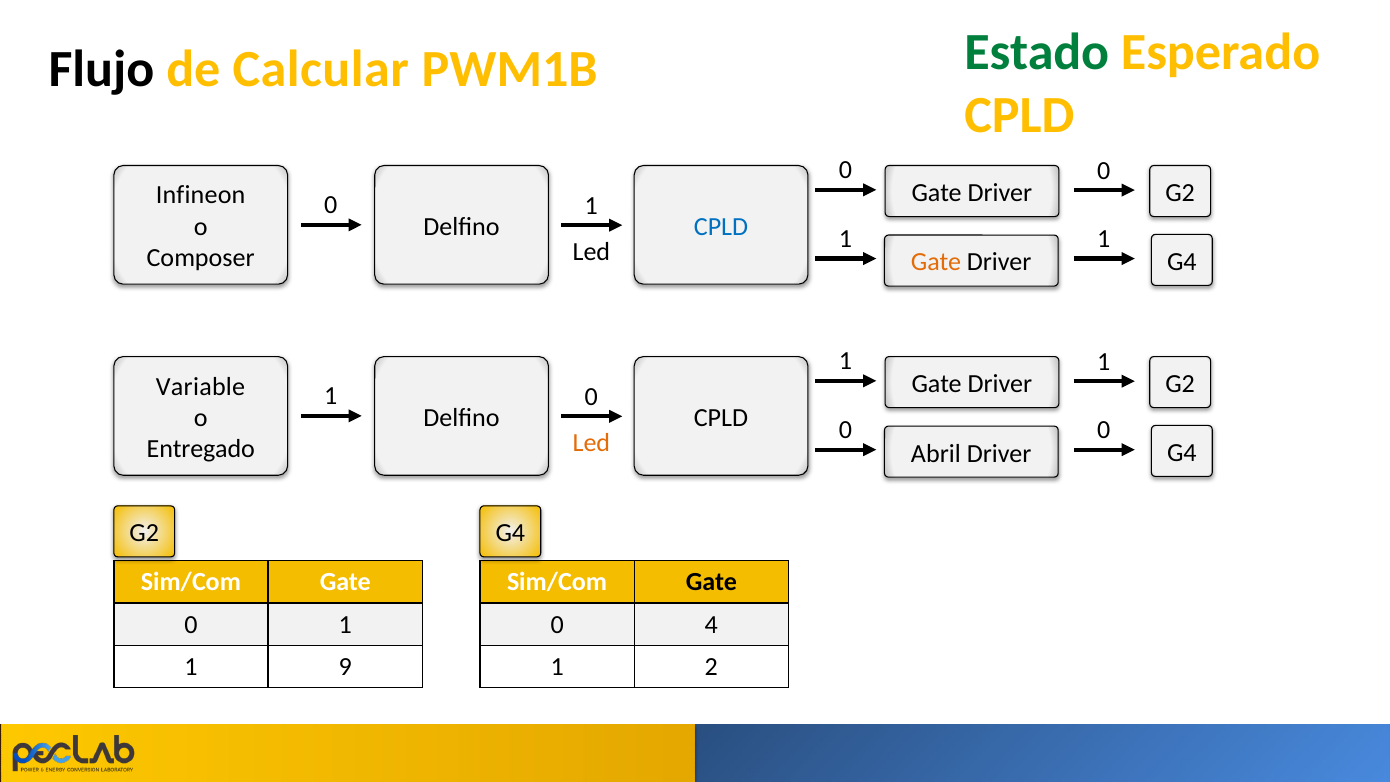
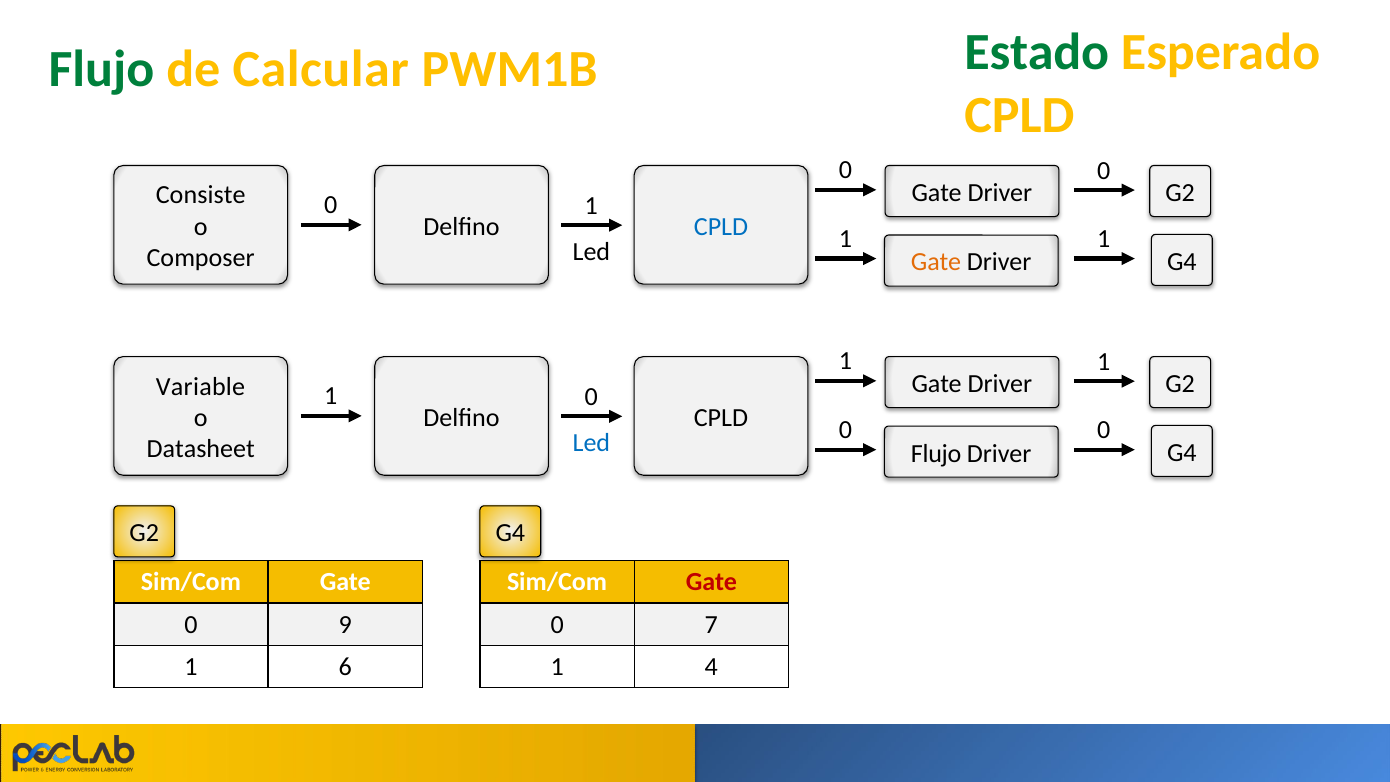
Flujo at (102, 70) colour: black -> green
Infineon: Infineon -> Consiste
Led at (591, 443) colour: orange -> blue
Entregado: Entregado -> Datasheet
Abril at (936, 453): Abril -> Flujo
Gate at (711, 582) colour: black -> red
1 at (345, 624): 1 -> 9
4: 4 -> 7
9: 9 -> 6
2: 2 -> 4
